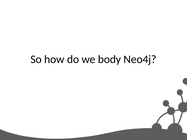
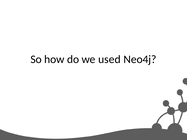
body: body -> used
